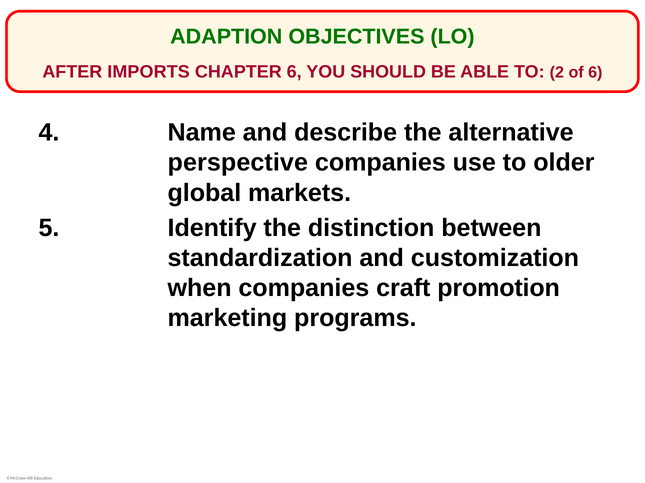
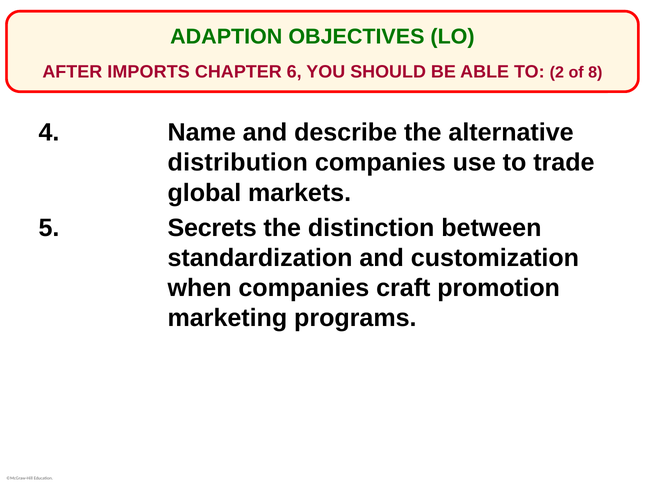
of 6: 6 -> 8
perspective: perspective -> distribution
older: older -> trade
Identify: Identify -> Secrets
